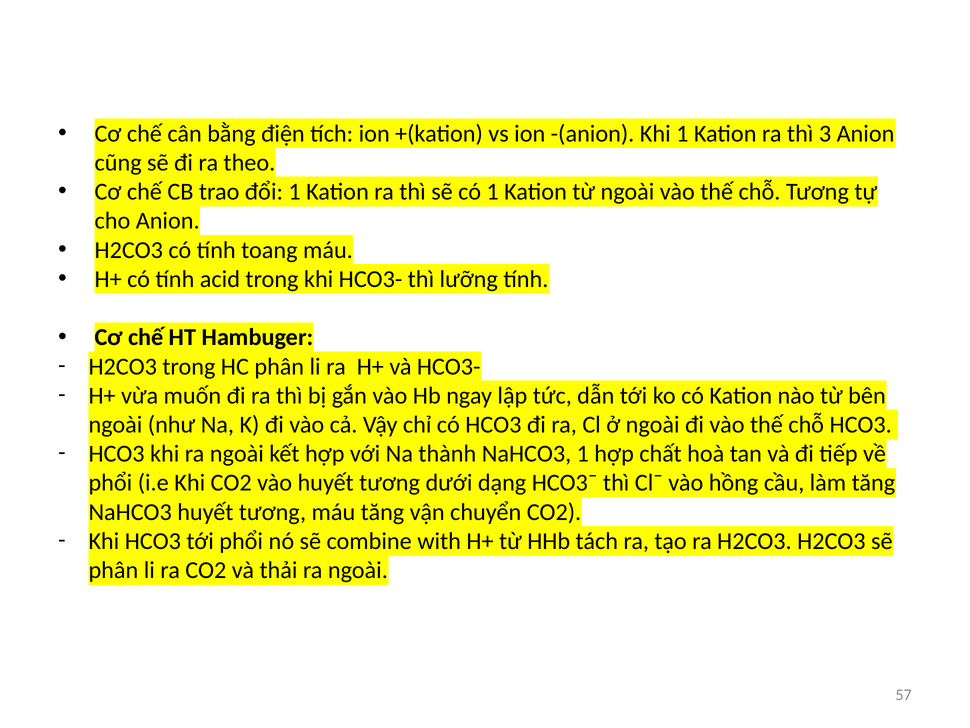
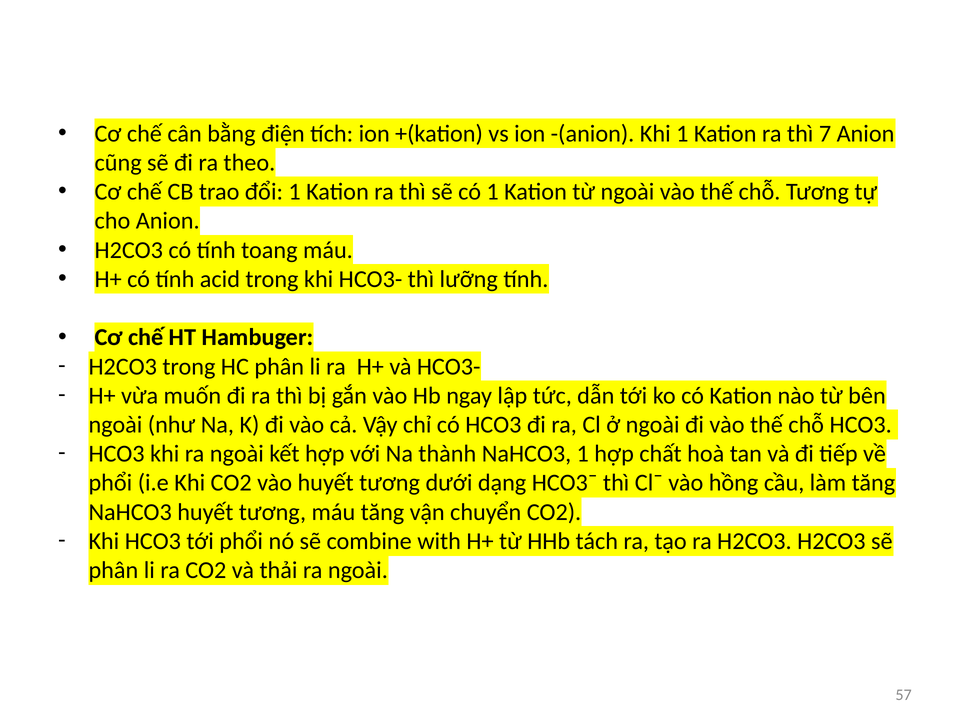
3: 3 -> 7
